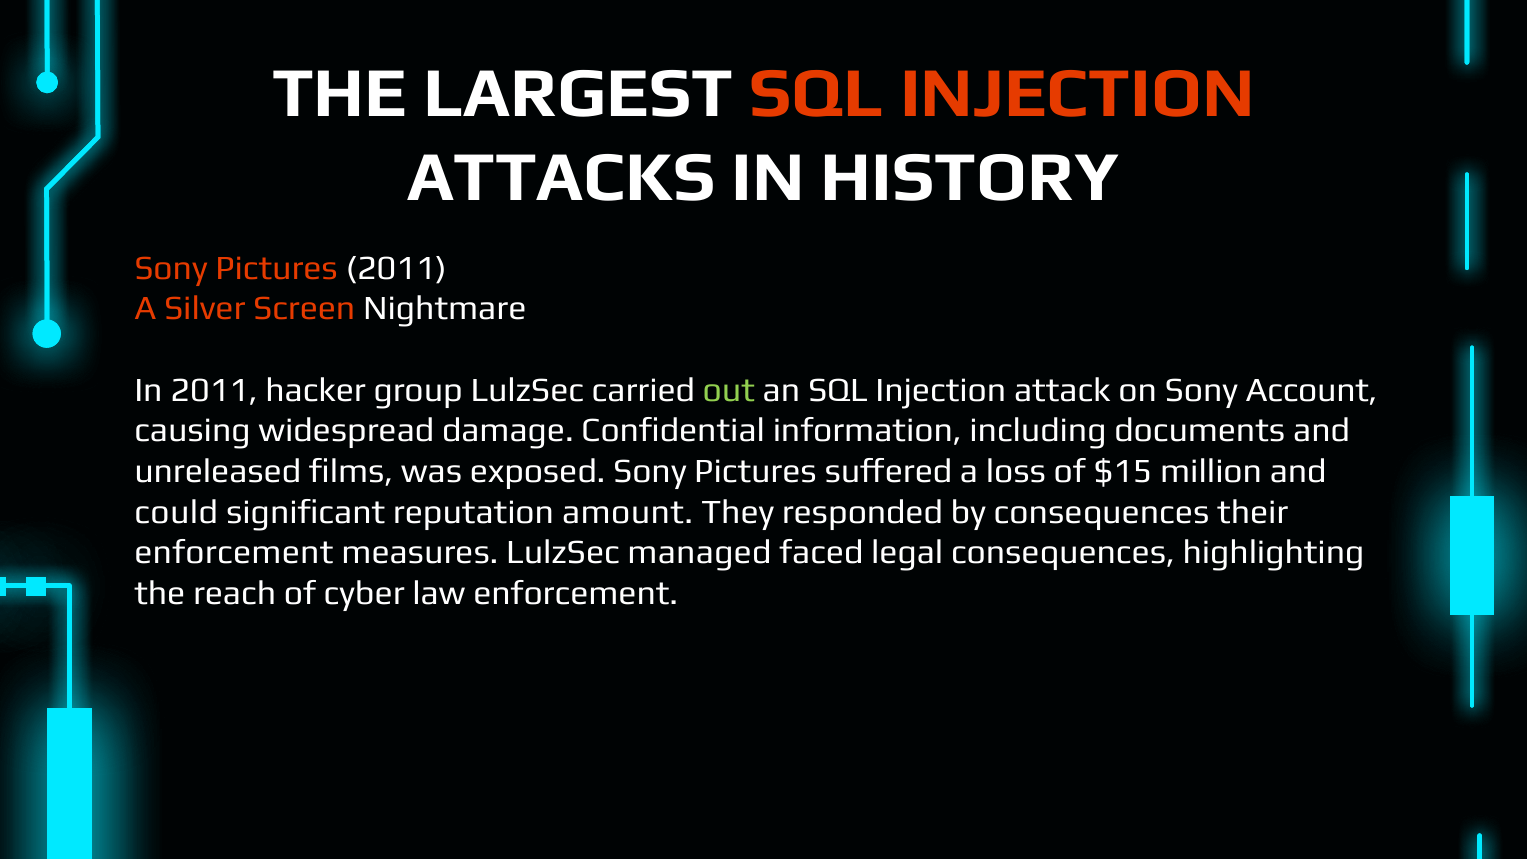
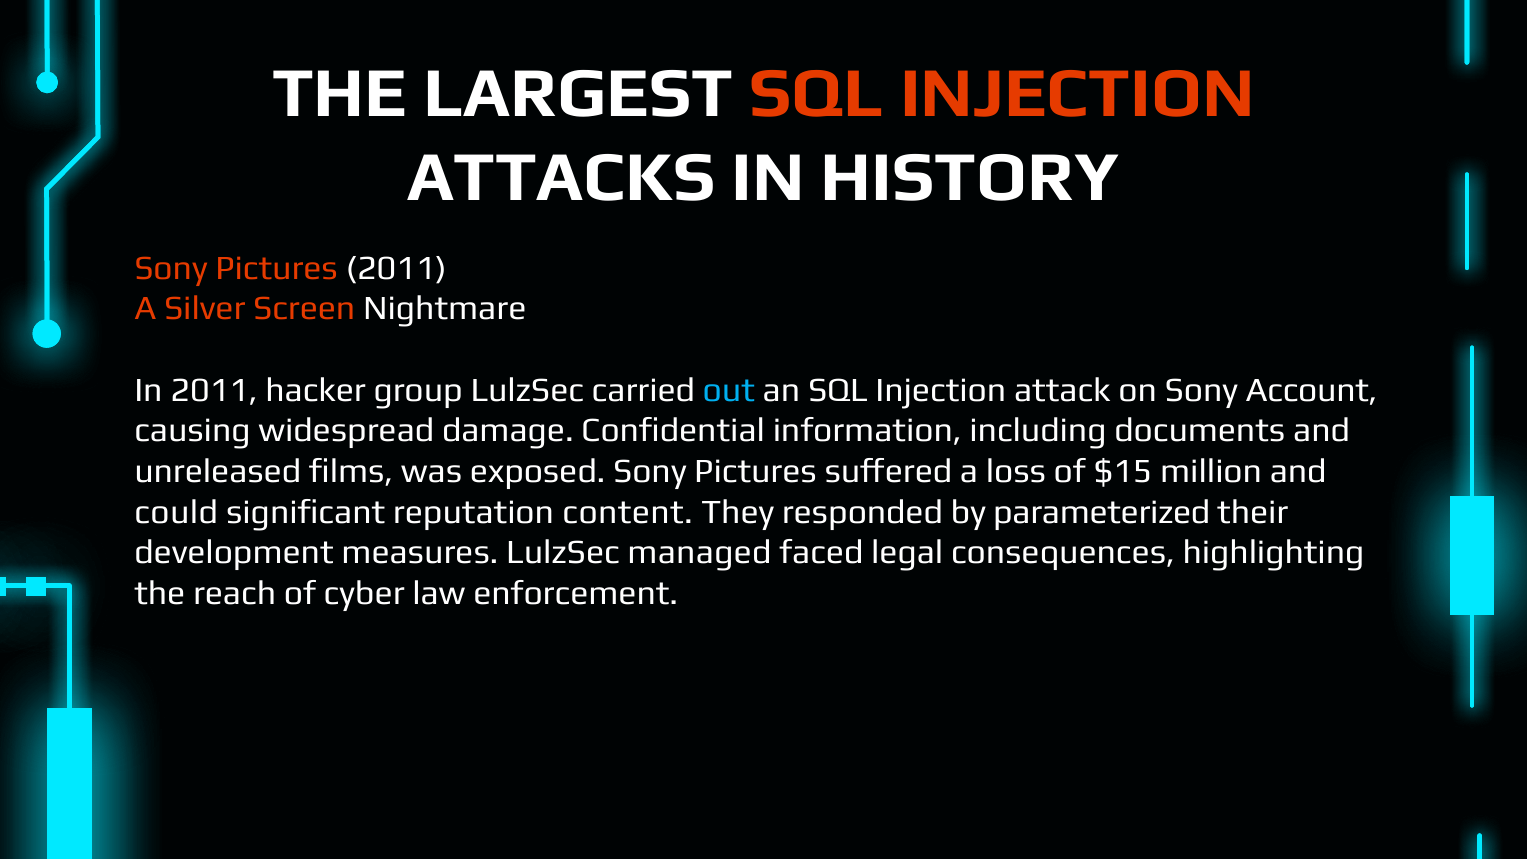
out colour: light green -> light blue
amount: amount -> content
by consequences: consequences -> parameterized
enforcement at (234, 553): enforcement -> development
